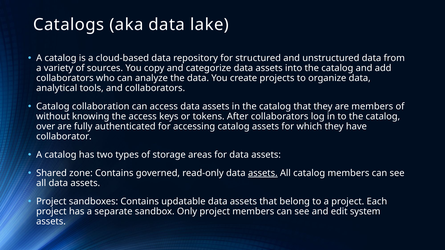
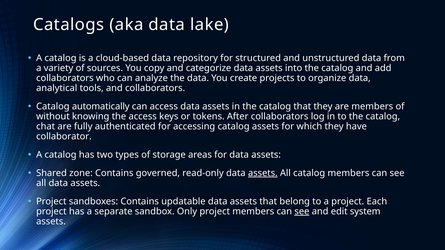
collaboration: collaboration -> automatically
over: over -> chat
see at (302, 212) underline: none -> present
